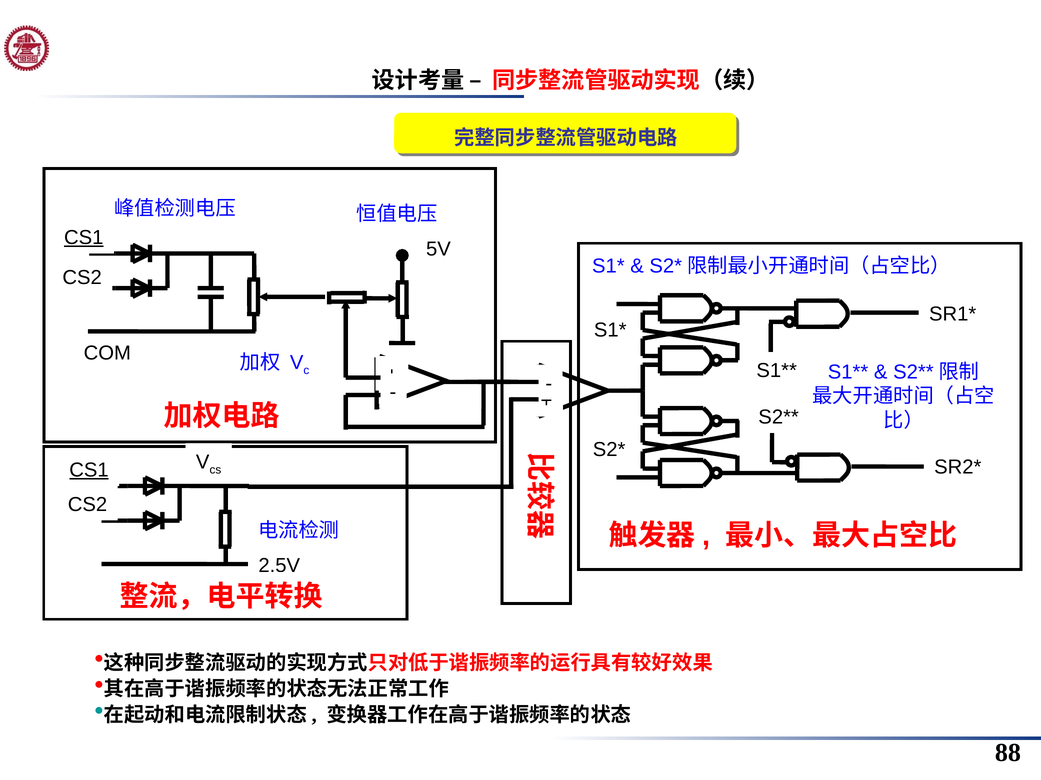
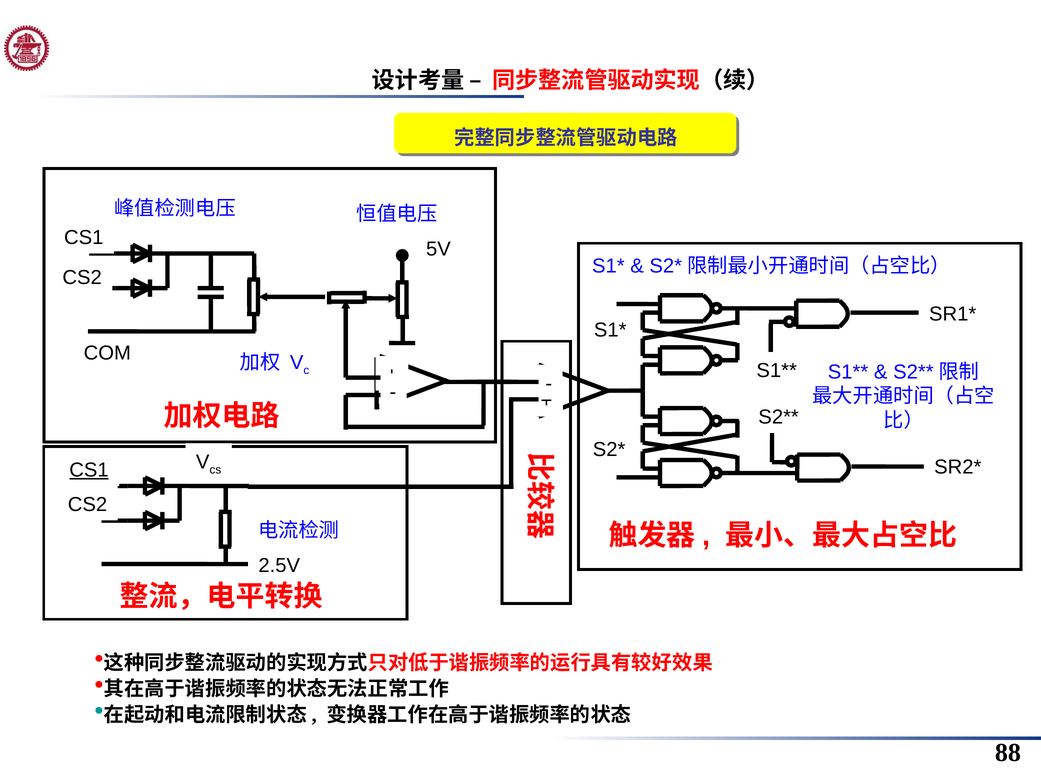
CS1 at (84, 238) underline: present -> none
